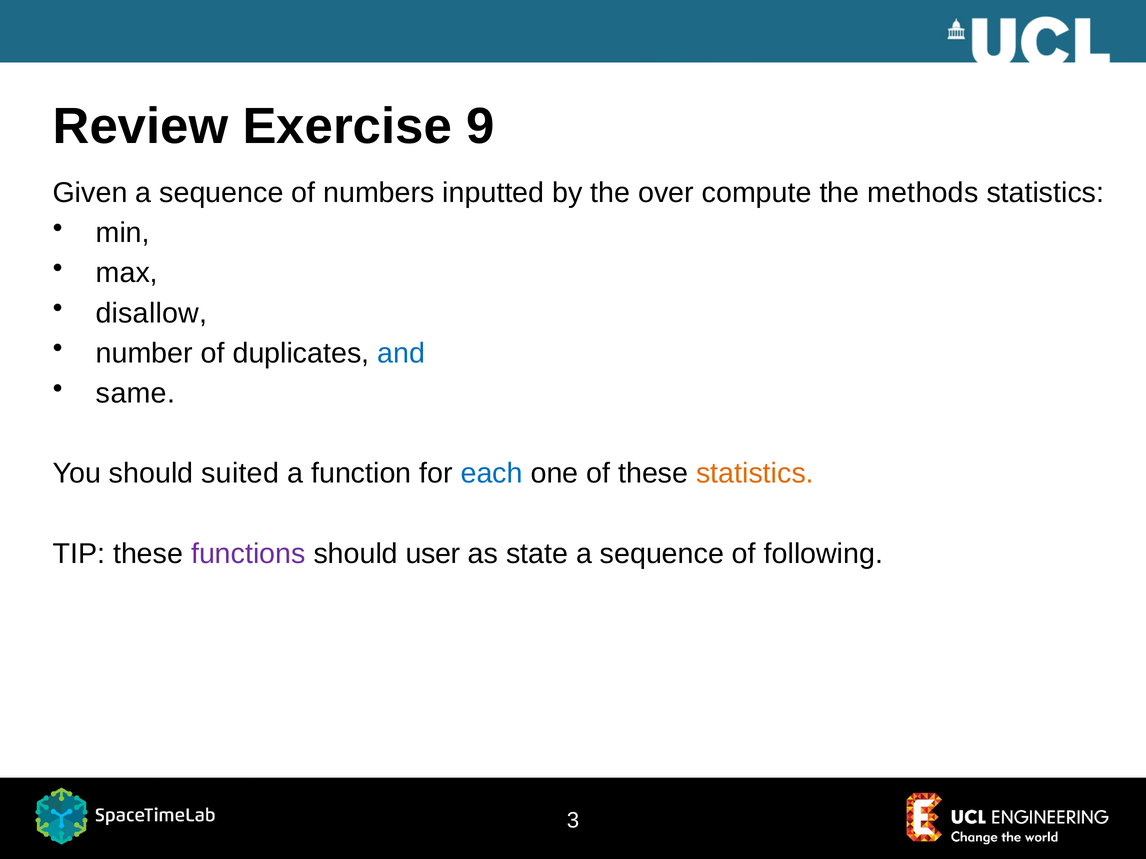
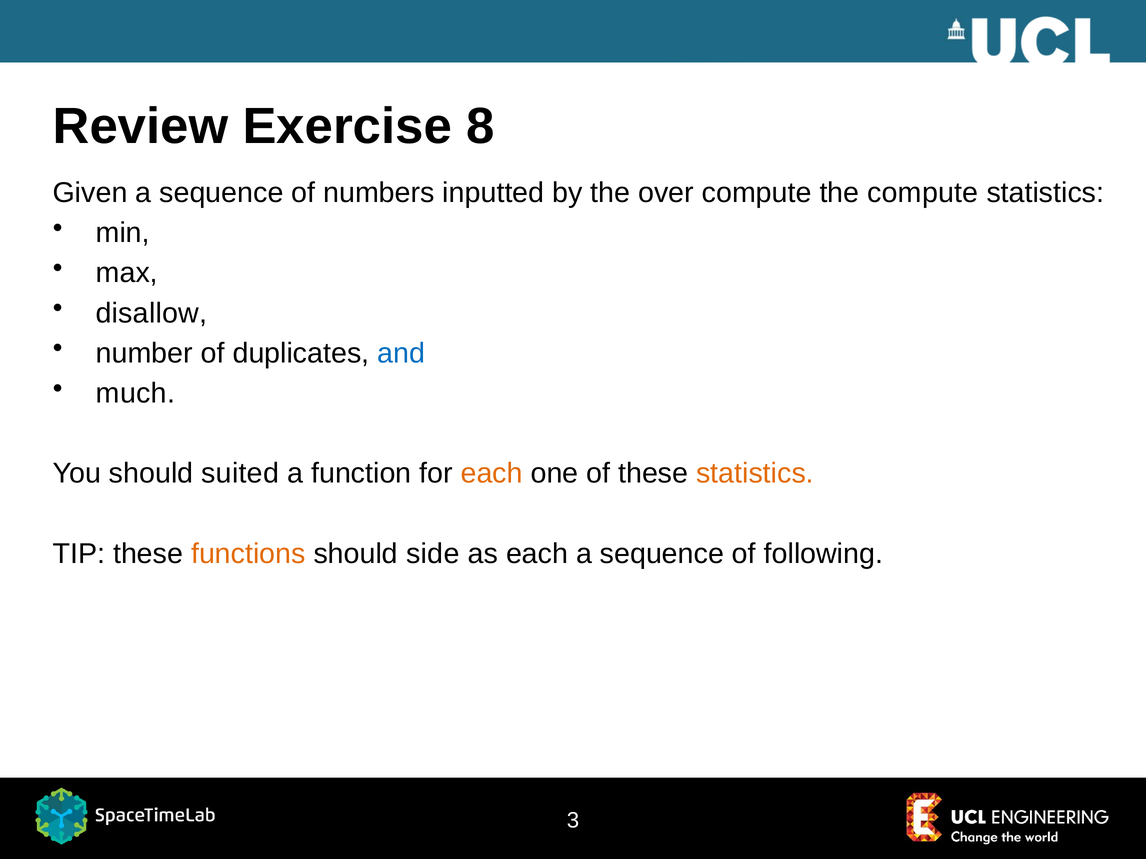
9: 9 -> 8
the methods: methods -> compute
same: same -> much
each at (492, 474) colour: blue -> orange
functions colour: purple -> orange
user: user -> side
as state: state -> each
